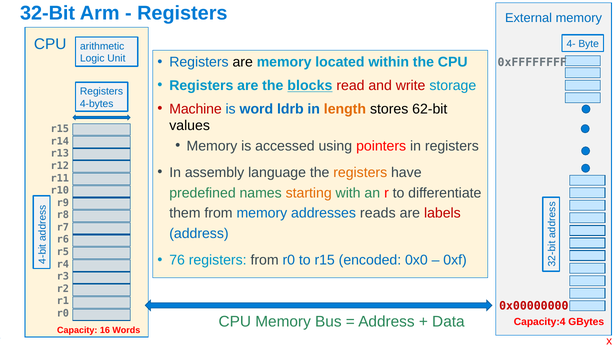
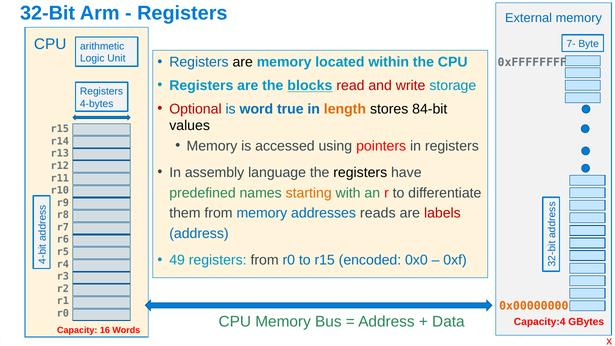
4-: 4- -> 7-
Machine: Machine -> Optional
ldrb: ldrb -> true
62-bit: 62-bit -> 84-bit
registers at (360, 173) colour: orange -> black
76: 76 -> 49
0x00000000 colour: red -> orange
